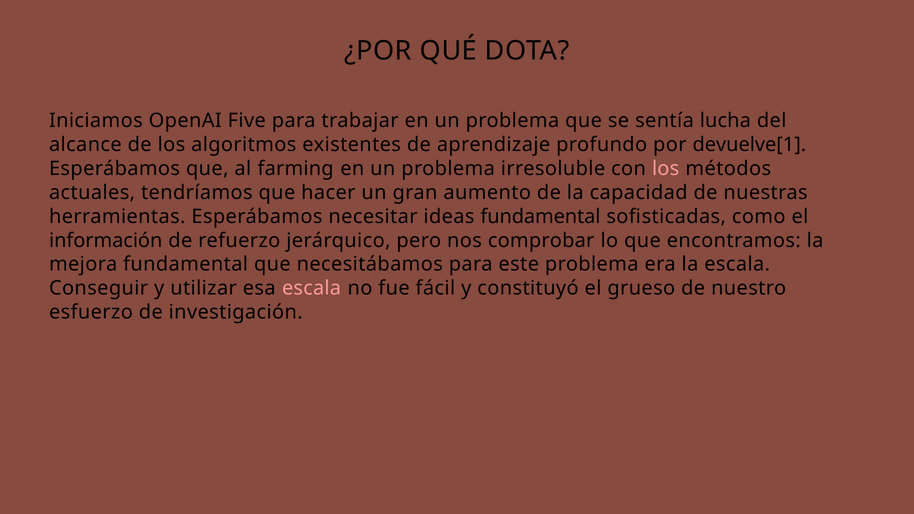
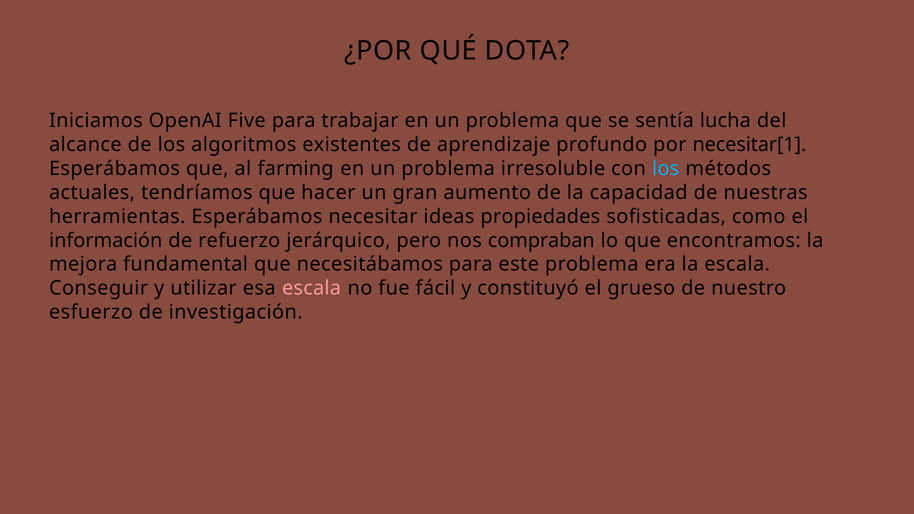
devuelve[1: devuelve[1 -> necesitar[1
los at (666, 168) colour: pink -> light blue
ideas fundamental: fundamental -> propiedades
comprobar: comprobar -> compraban
